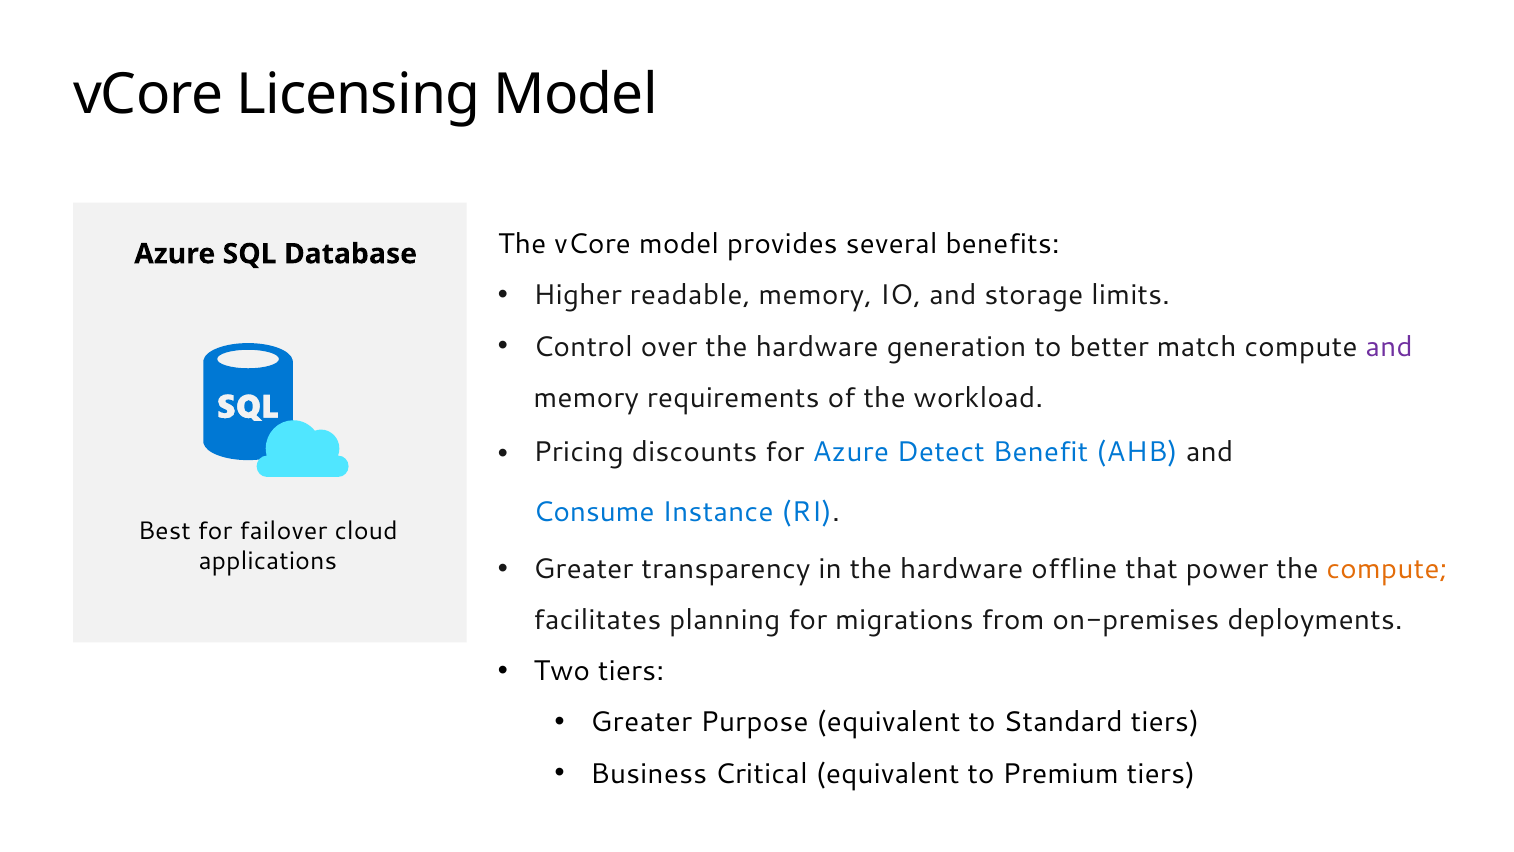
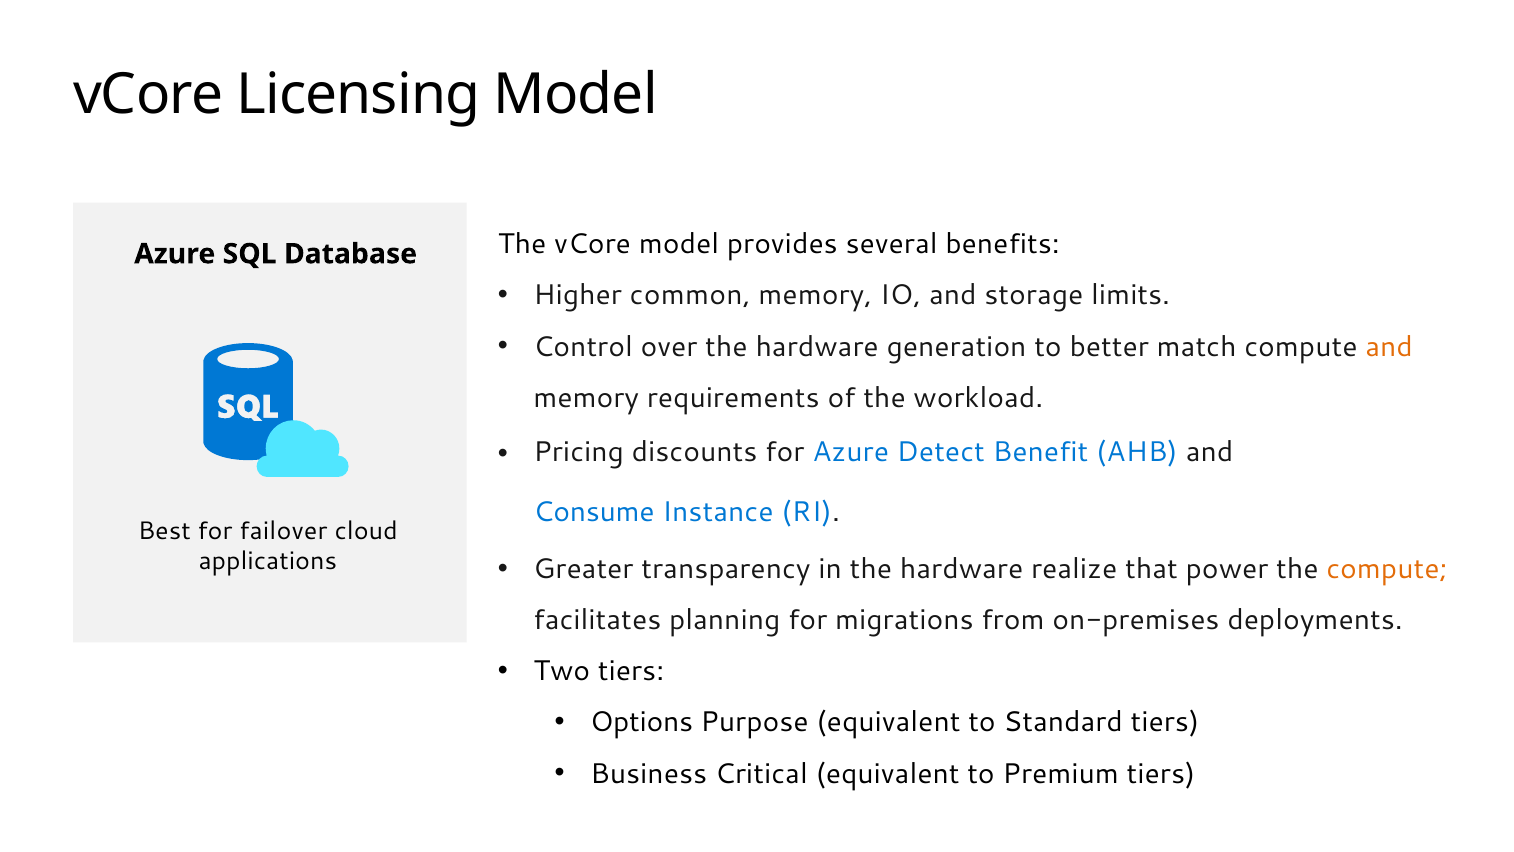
readable: readable -> common
and at (1389, 346) colour: purple -> orange
offline: offline -> realize
Greater at (641, 722): Greater -> Options
